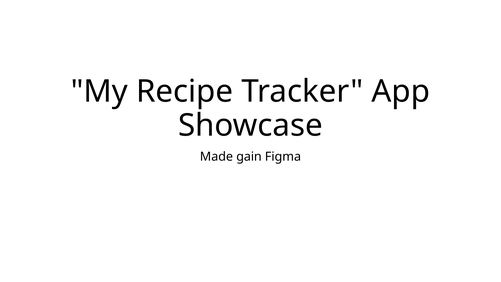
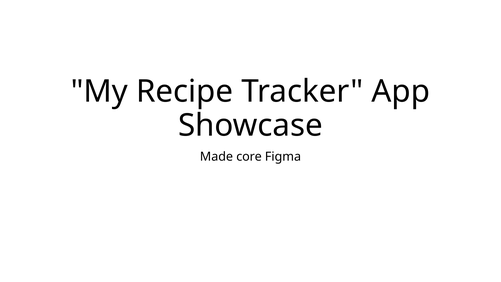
gain: gain -> core
